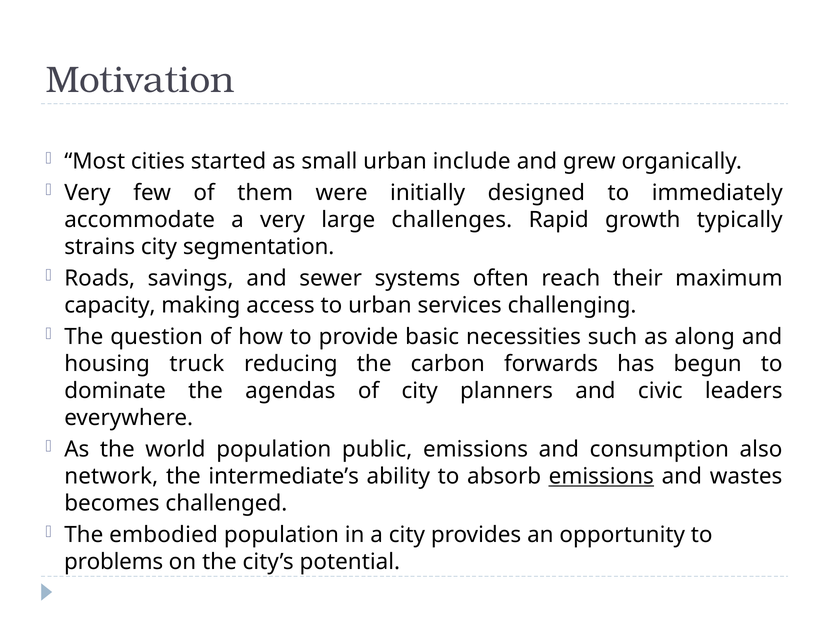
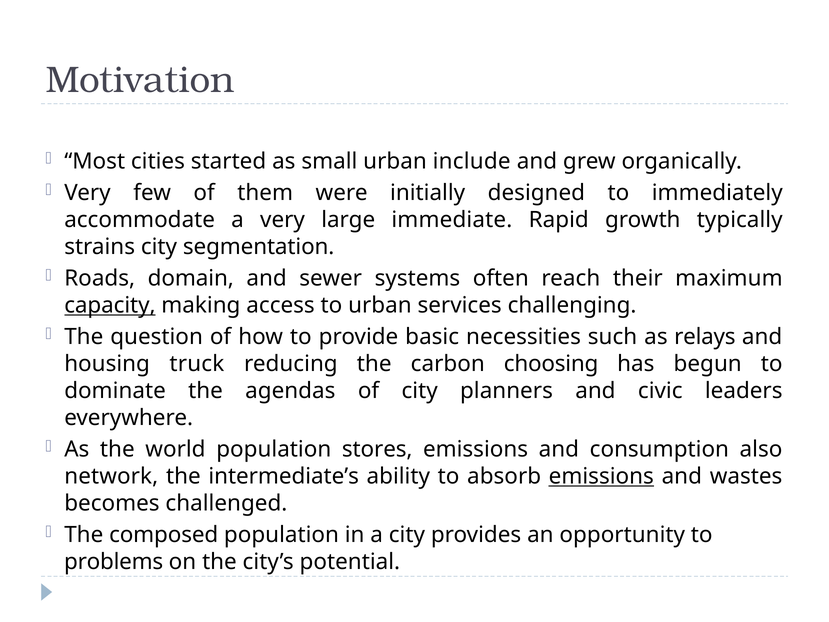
challenges: challenges -> immediate
savings: savings -> domain
capacity underline: none -> present
along: along -> relays
forwards: forwards -> choosing
public: public -> stores
embodied: embodied -> composed
